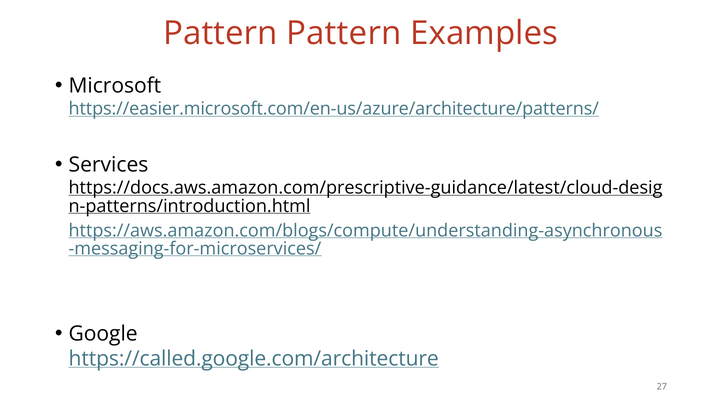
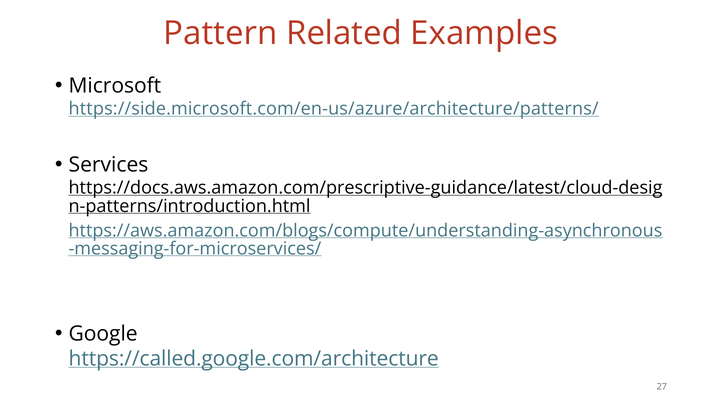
Pattern Pattern: Pattern -> Related
https://easier.microsoft.com/en-us/azure/architecture/patterns/: https://easier.microsoft.com/en-us/azure/architecture/patterns/ -> https://side.microsoft.com/en-us/azure/architecture/patterns/
